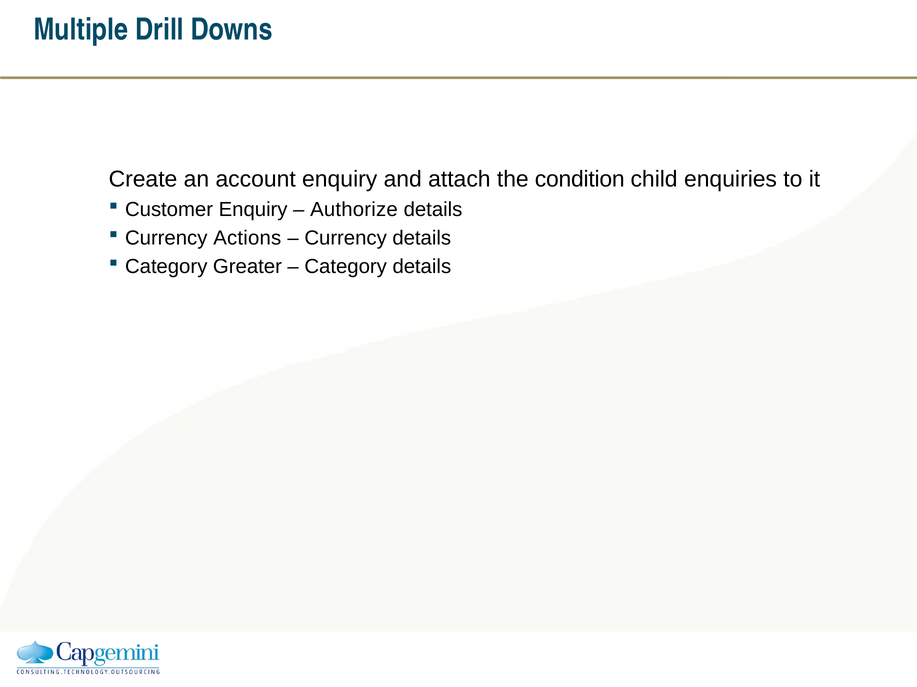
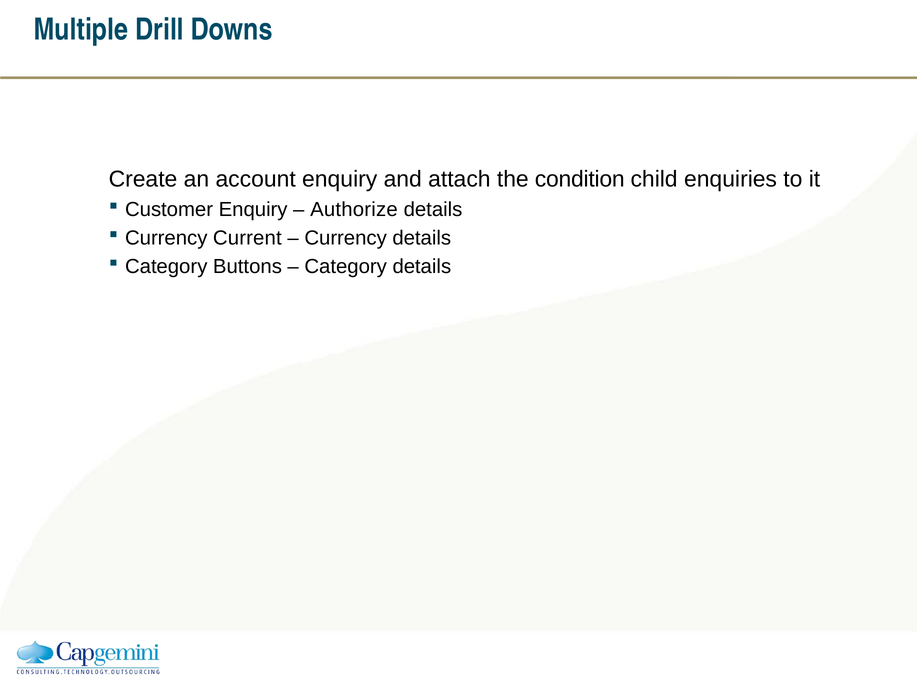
Actions: Actions -> Current
Greater: Greater -> Buttons
